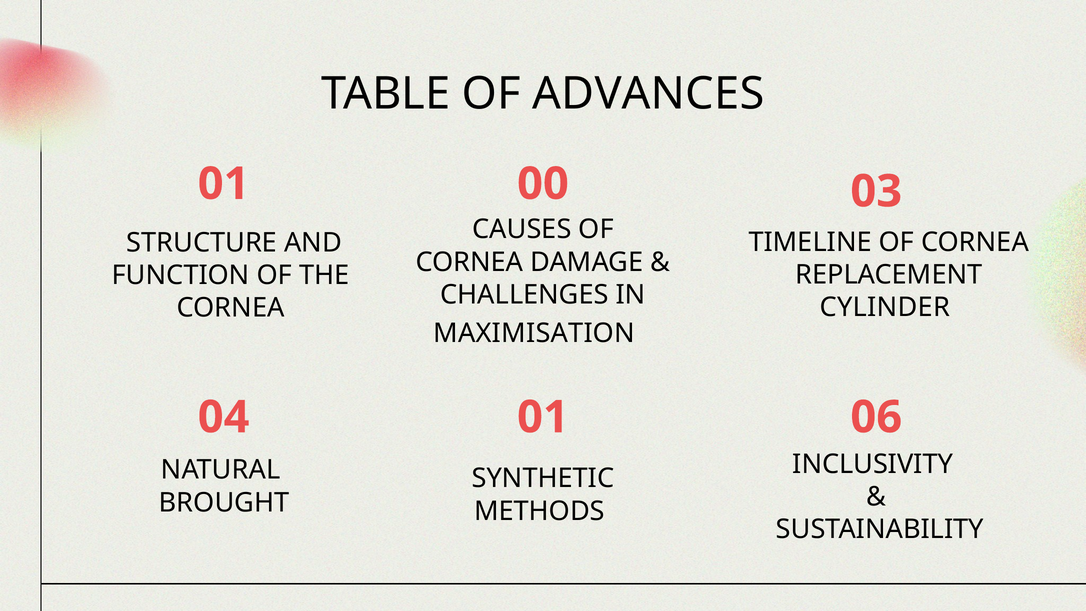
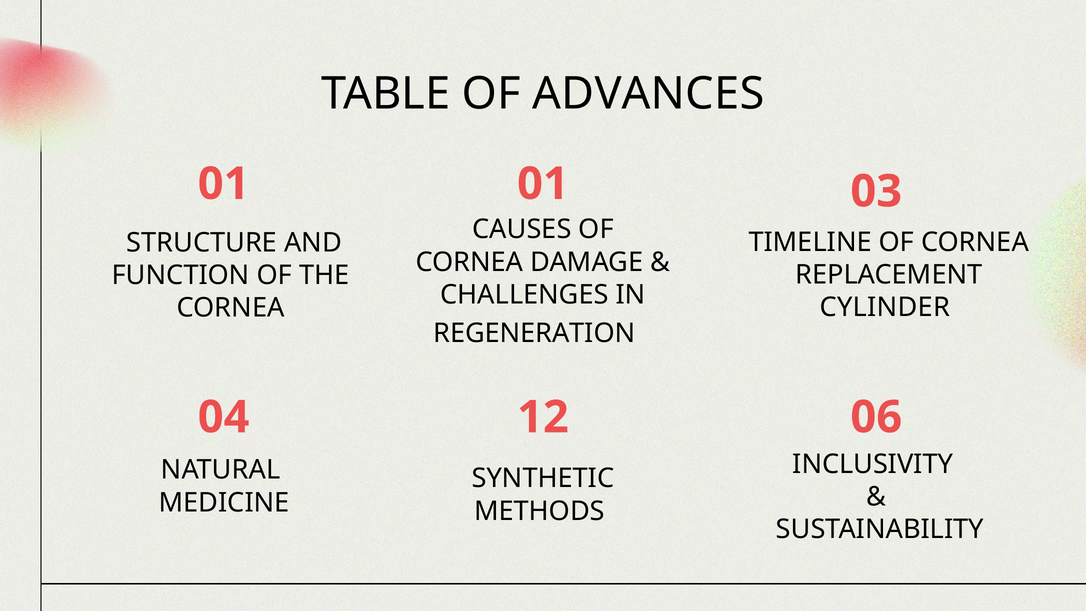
01 00: 00 -> 01
MAXIMISATION: MAXIMISATION -> REGENERATION
04 01: 01 -> 12
BROUGHT: BROUGHT -> MEDICINE
